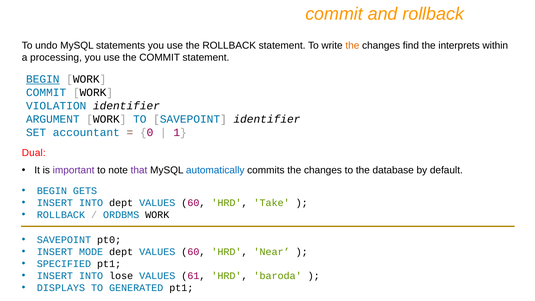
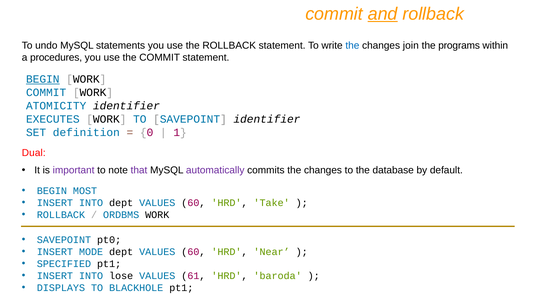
and underline: none -> present
the at (352, 45) colour: orange -> blue
find: find -> join
interprets: interprets -> programs
processing: processing -> procedures
VIOLATION: VIOLATION -> ATOMICITY
ARGUMENT: ARGUMENT -> EXECUTES
accountant: accountant -> definition
automatically colour: blue -> purple
GETS: GETS -> MOST
GENERATED: GENERATED -> BLACKHOLE
